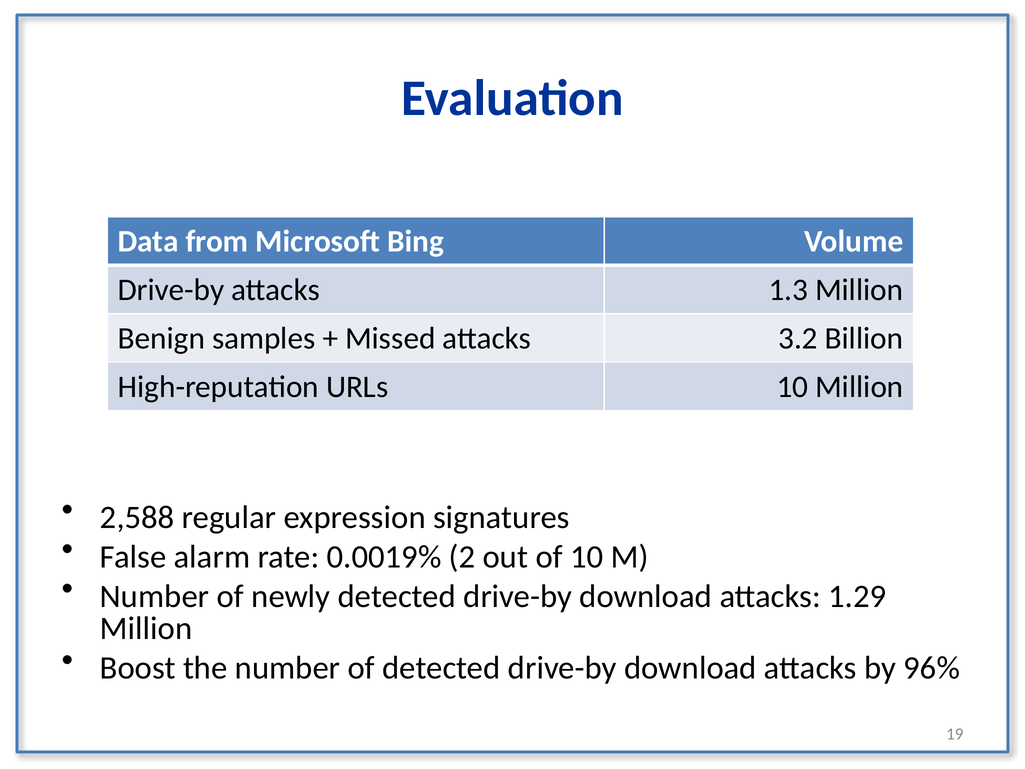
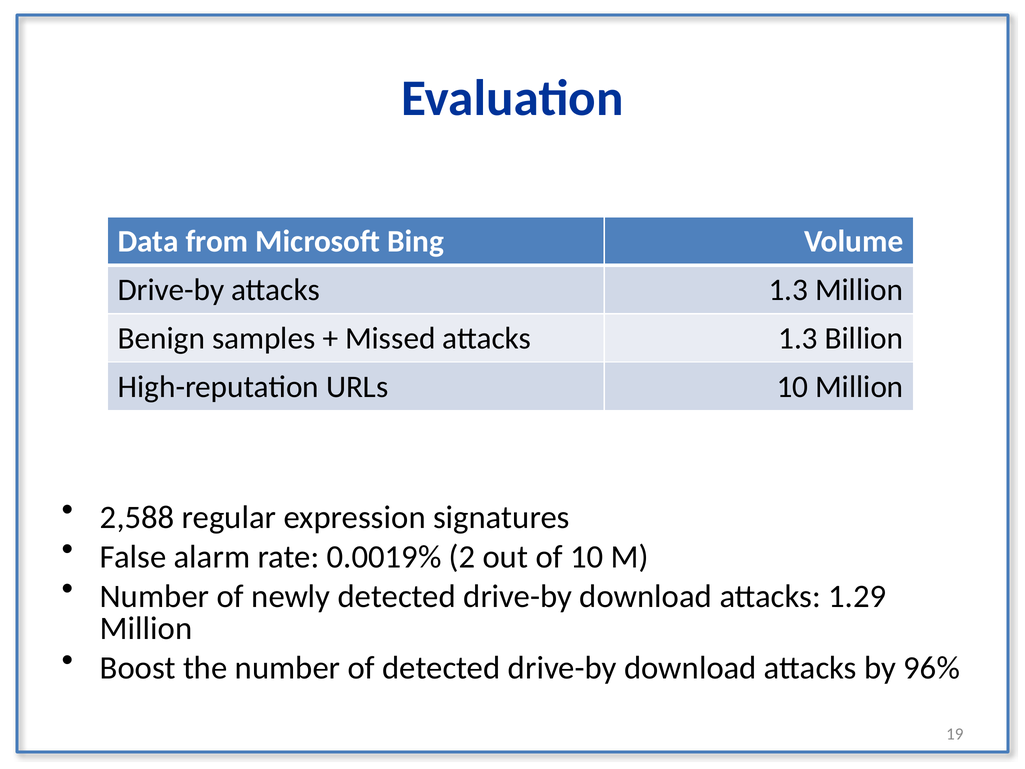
Missed attacks 3.2: 3.2 -> 1.3
